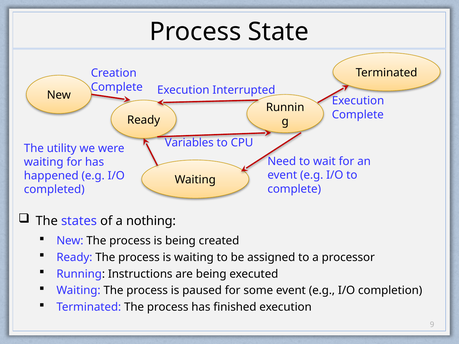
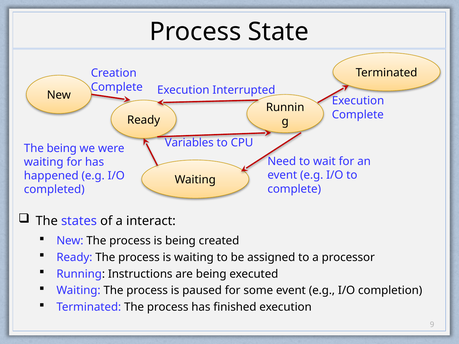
The utility: utility -> being
nothing: nothing -> interact
